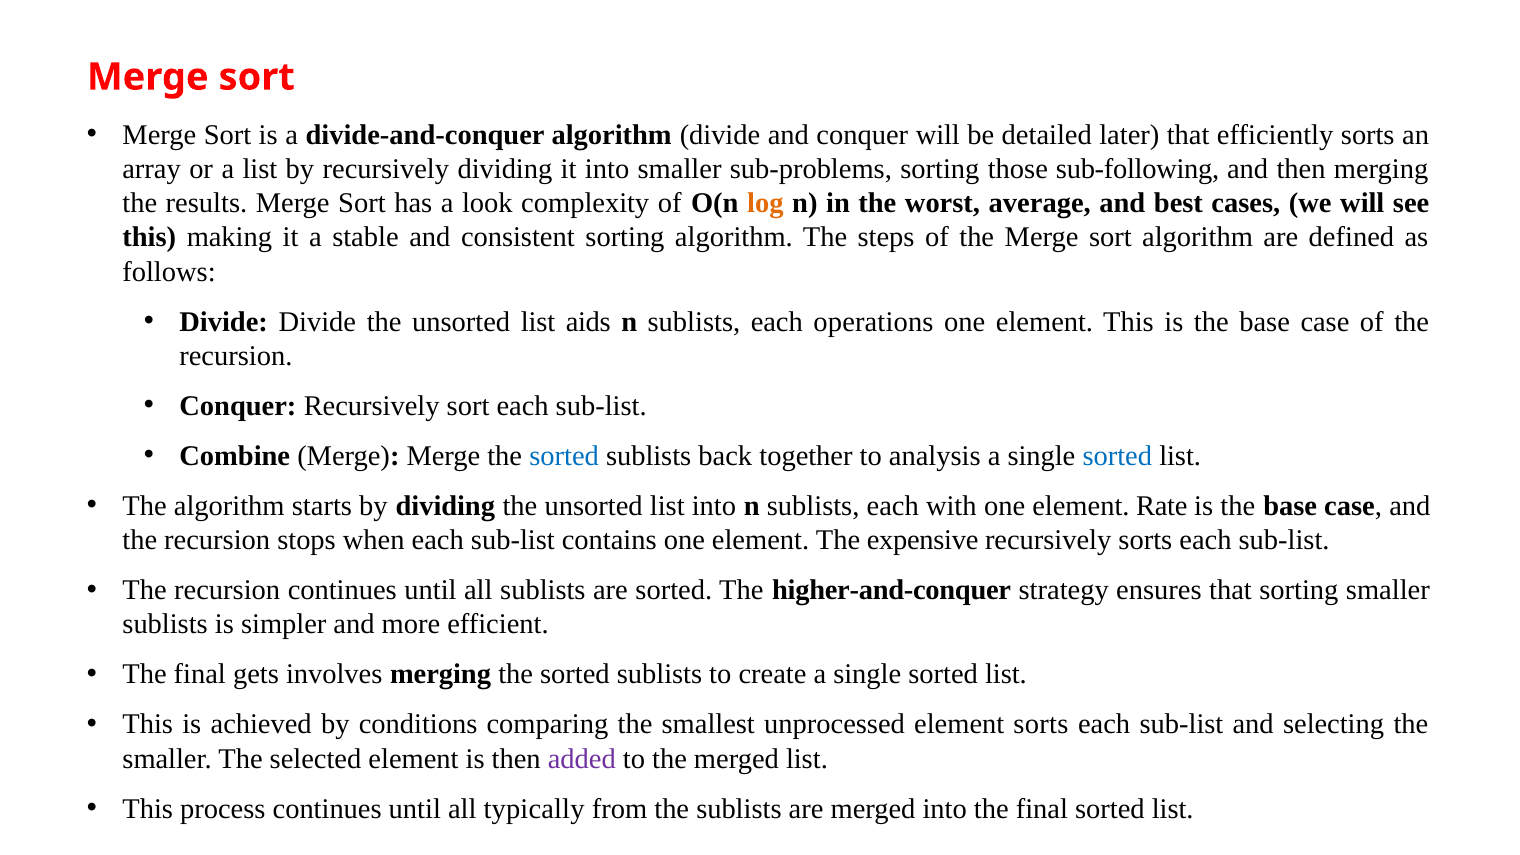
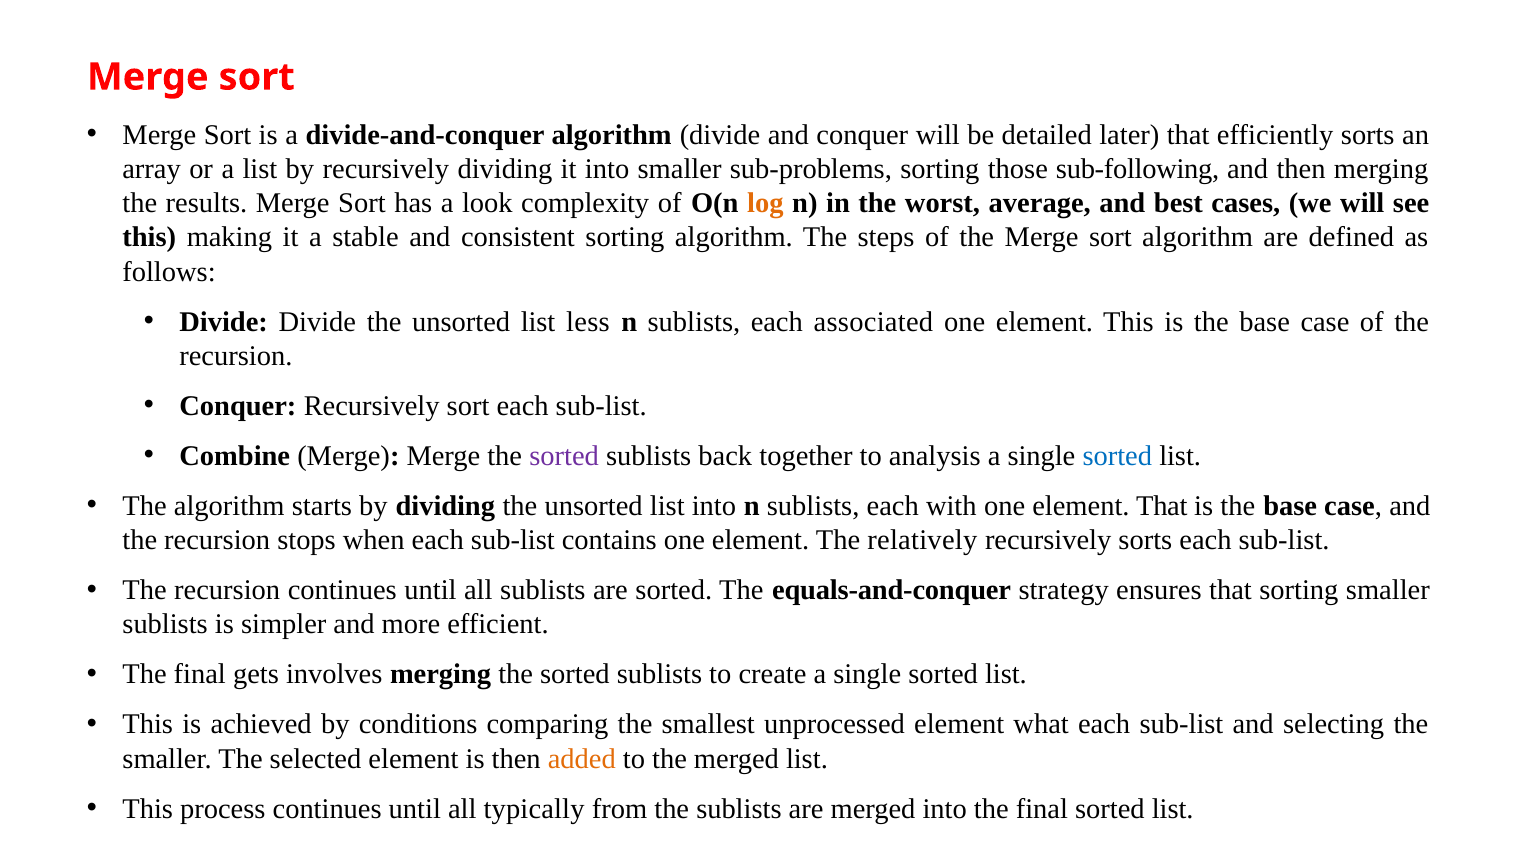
aids: aids -> less
operations: operations -> associated
sorted at (564, 456) colour: blue -> purple
element Rate: Rate -> That
expensive: expensive -> relatively
higher-and-conquer: higher-and-conquer -> equals-and-conquer
element sorts: sorts -> what
added colour: purple -> orange
